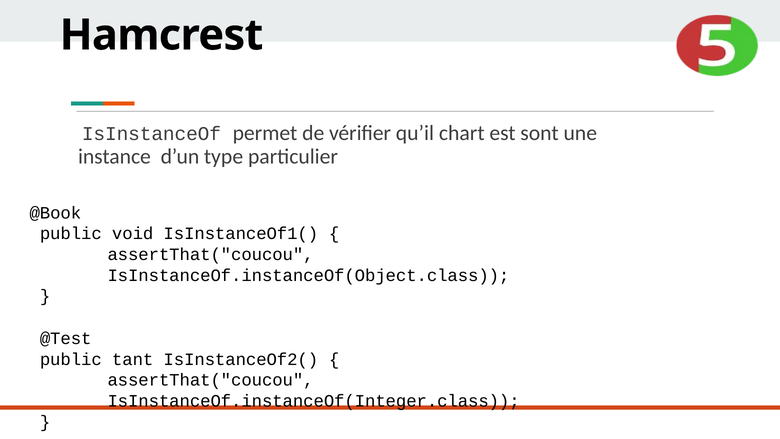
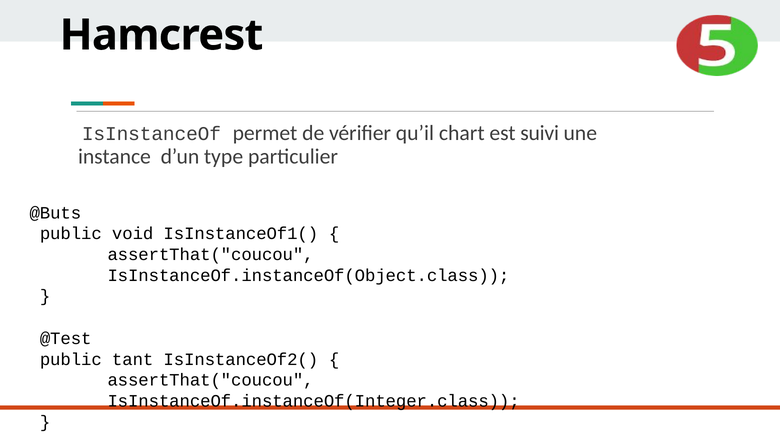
sont: sont -> suivi
@Book: @Book -> @Buts
